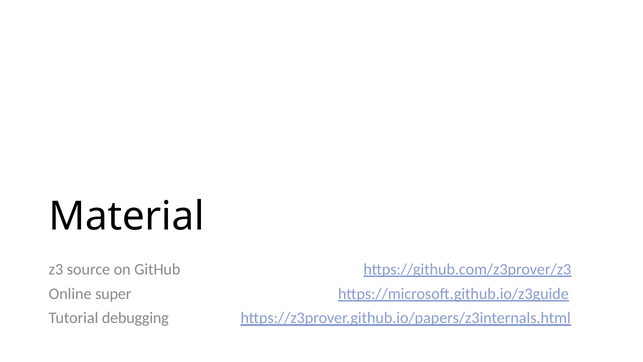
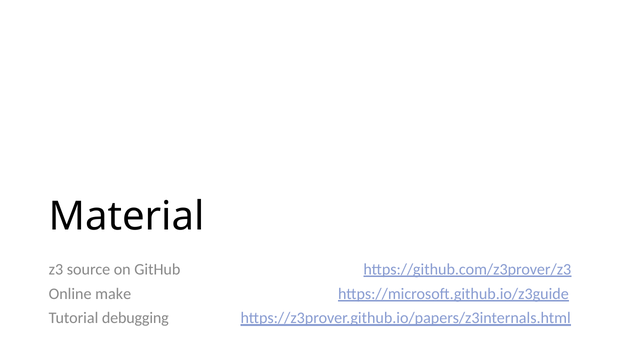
super: super -> make
